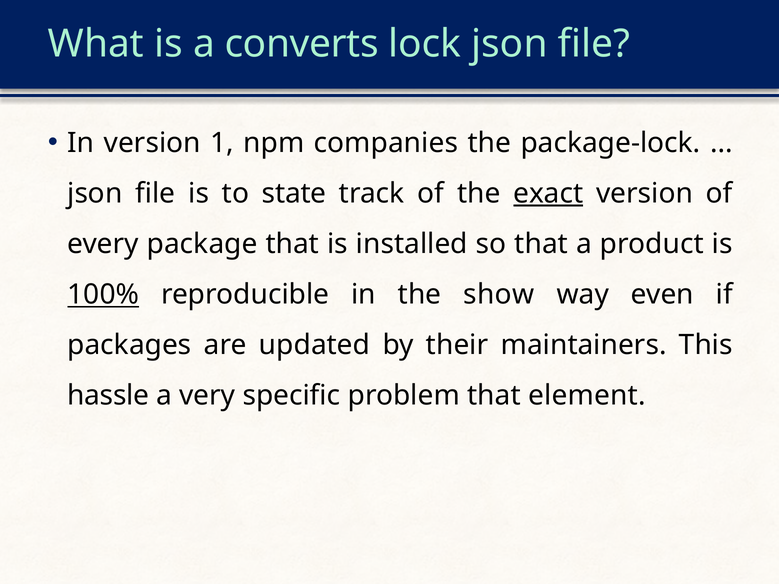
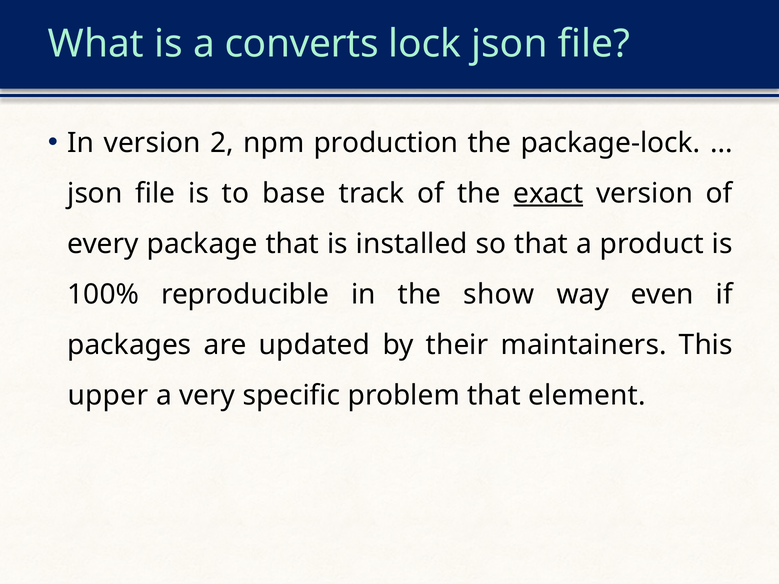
1: 1 -> 2
companies: companies -> production
state: state -> base
100% underline: present -> none
hassle: hassle -> upper
